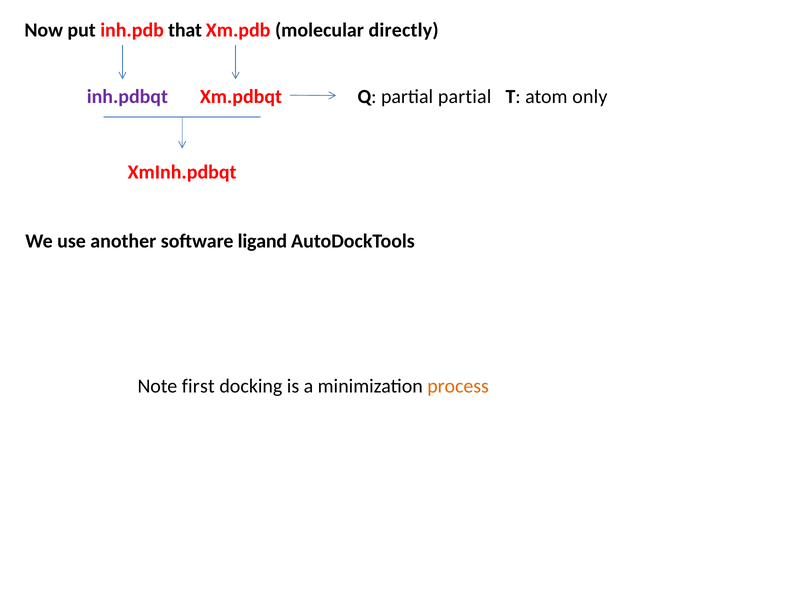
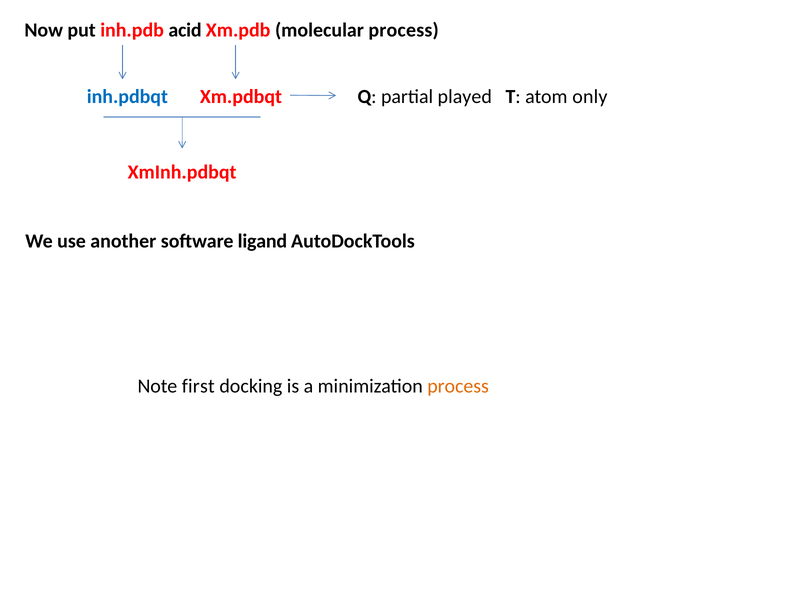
that: that -> acid
molecular directly: directly -> process
inh.pdbqt colour: purple -> blue
partial partial: partial -> played
